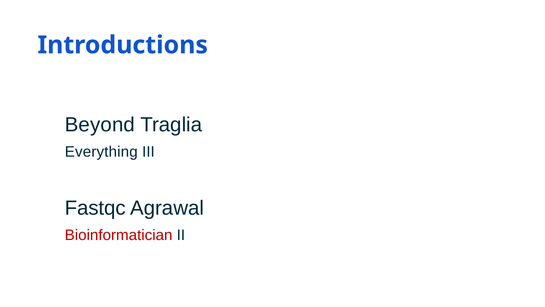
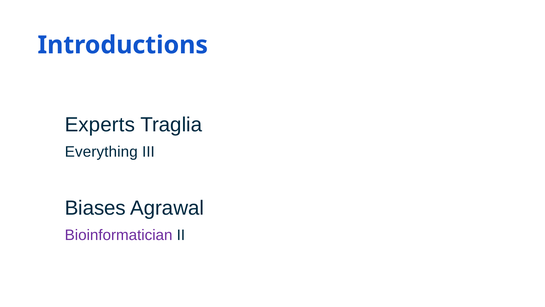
Beyond: Beyond -> Experts
Fastqc: Fastqc -> Biases
Bioinformatician colour: red -> purple
